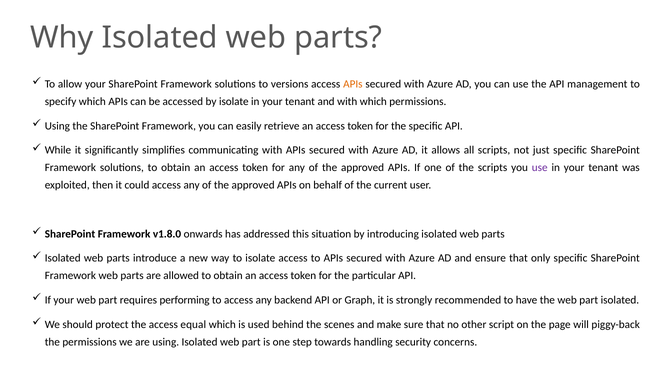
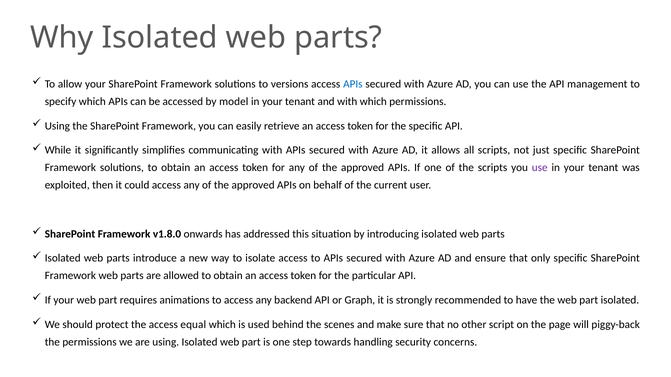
APIs at (353, 84) colour: orange -> blue
by isolate: isolate -> model
performing: performing -> animations
